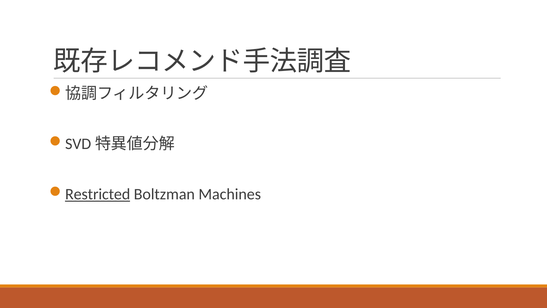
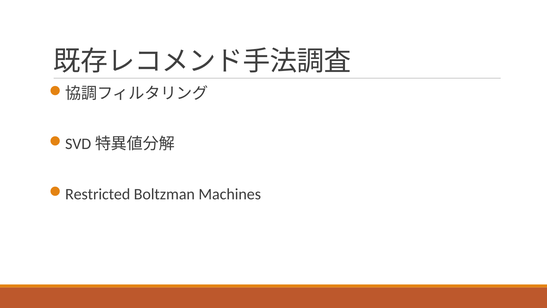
Restricted underline: present -> none
